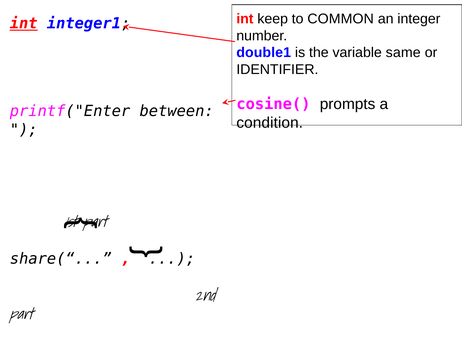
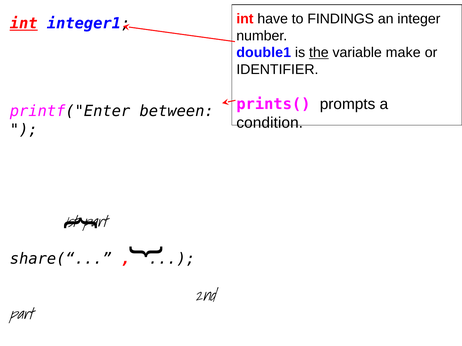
keep: keep -> have
COMMON: COMMON -> FINDINGS
the underline: none -> present
same: same -> make
cosine(: cosine( -> prints(
